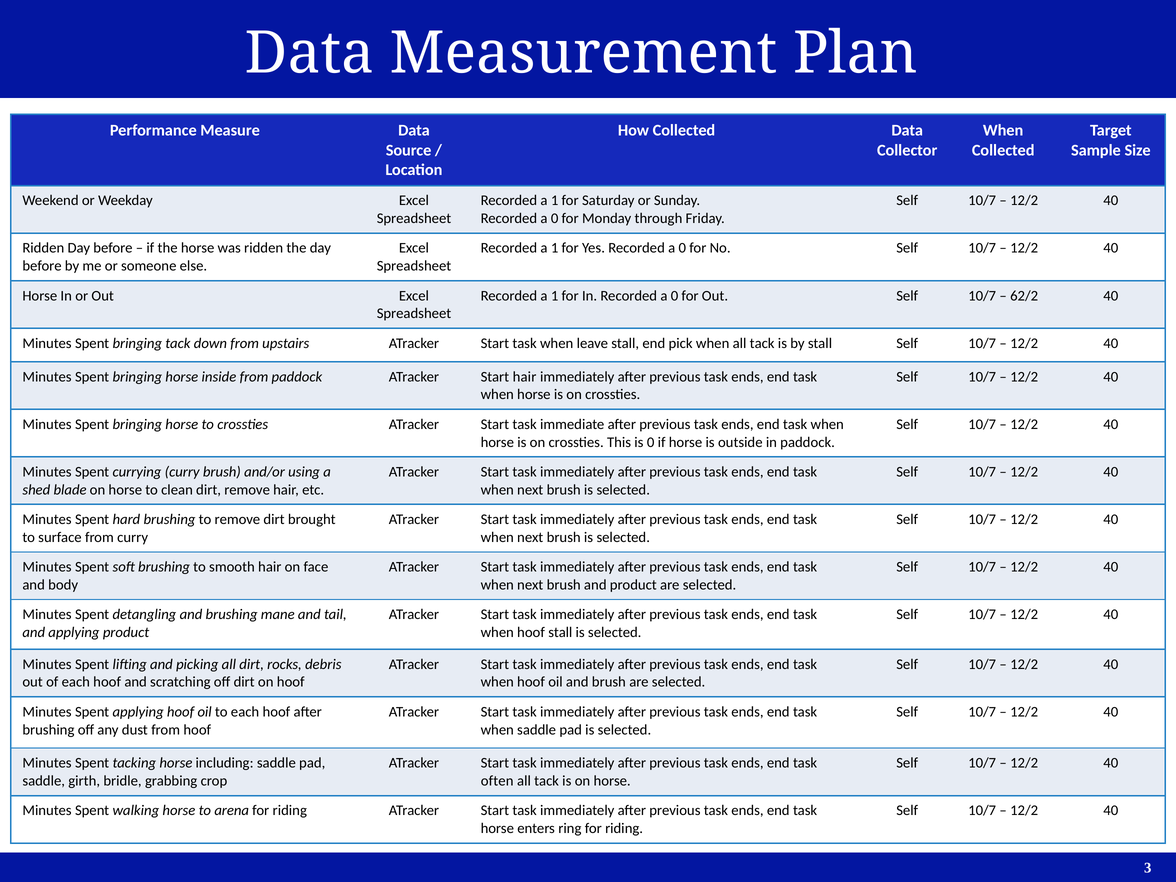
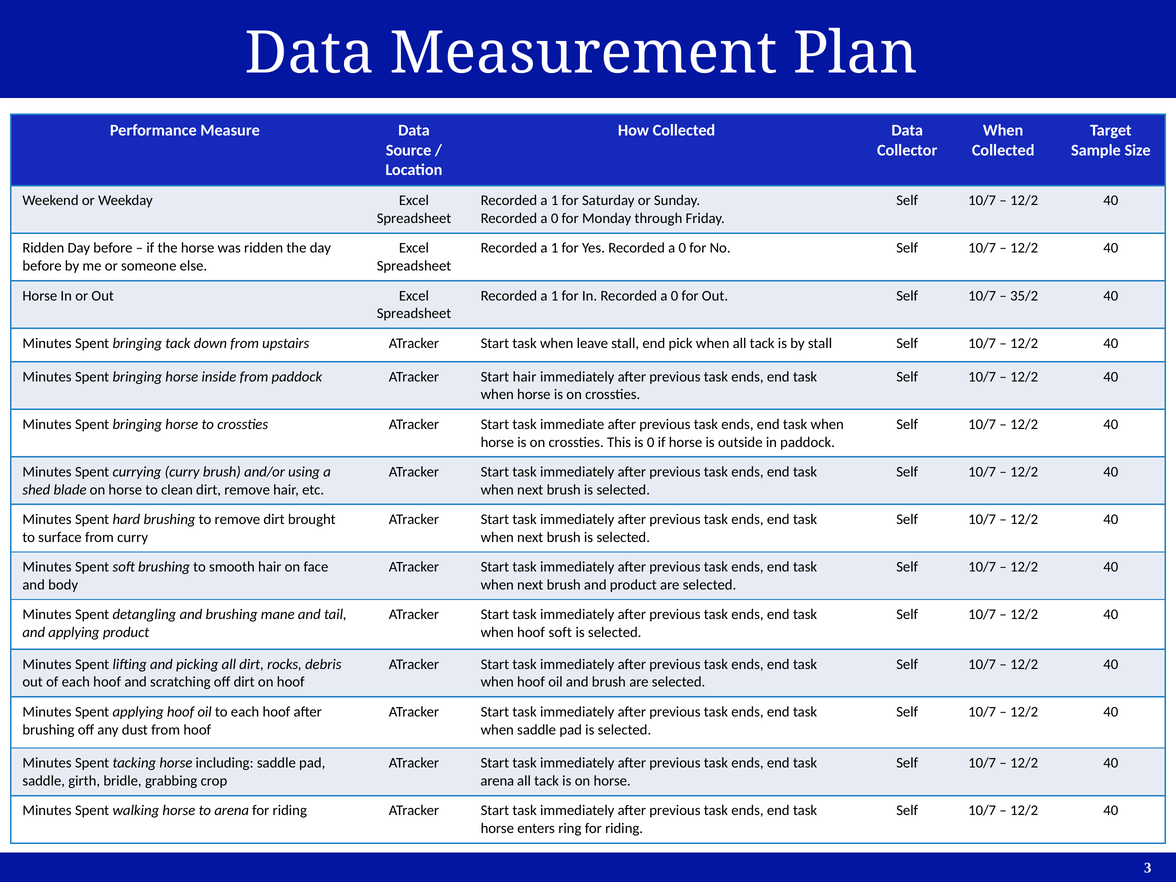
62/2: 62/2 -> 35/2
hoof stall: stall -> soft
often at (497, 781): often -> arena
